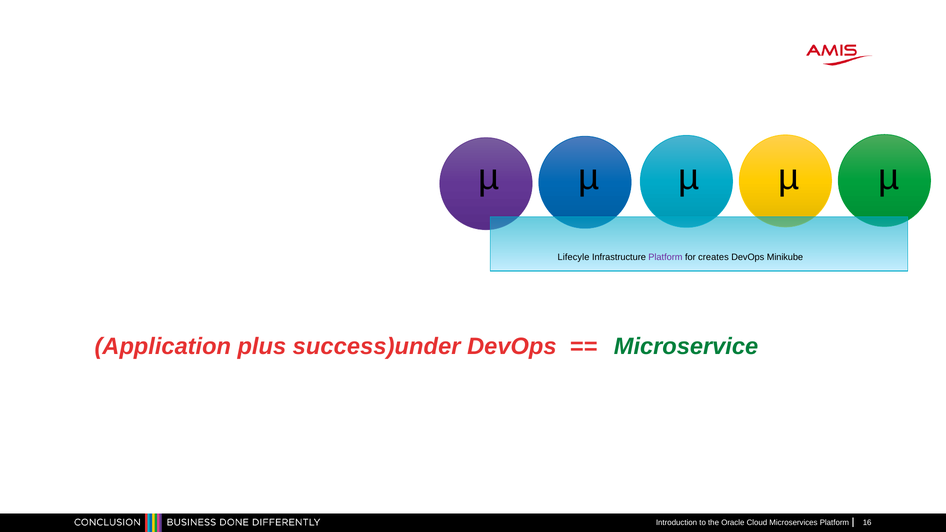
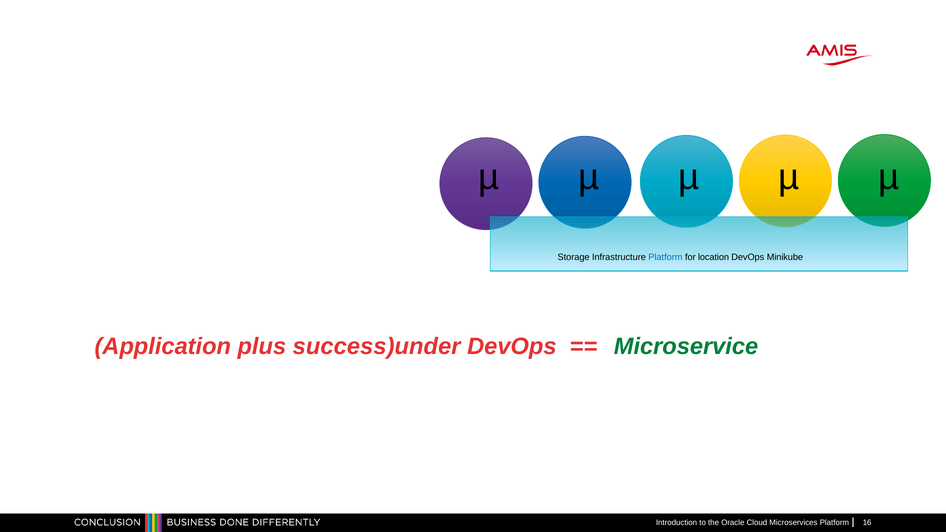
Lifecyle: Lifecyle -> Storage
Platform at (665, 257) colour: purple -> blue
creates: creates -> location
